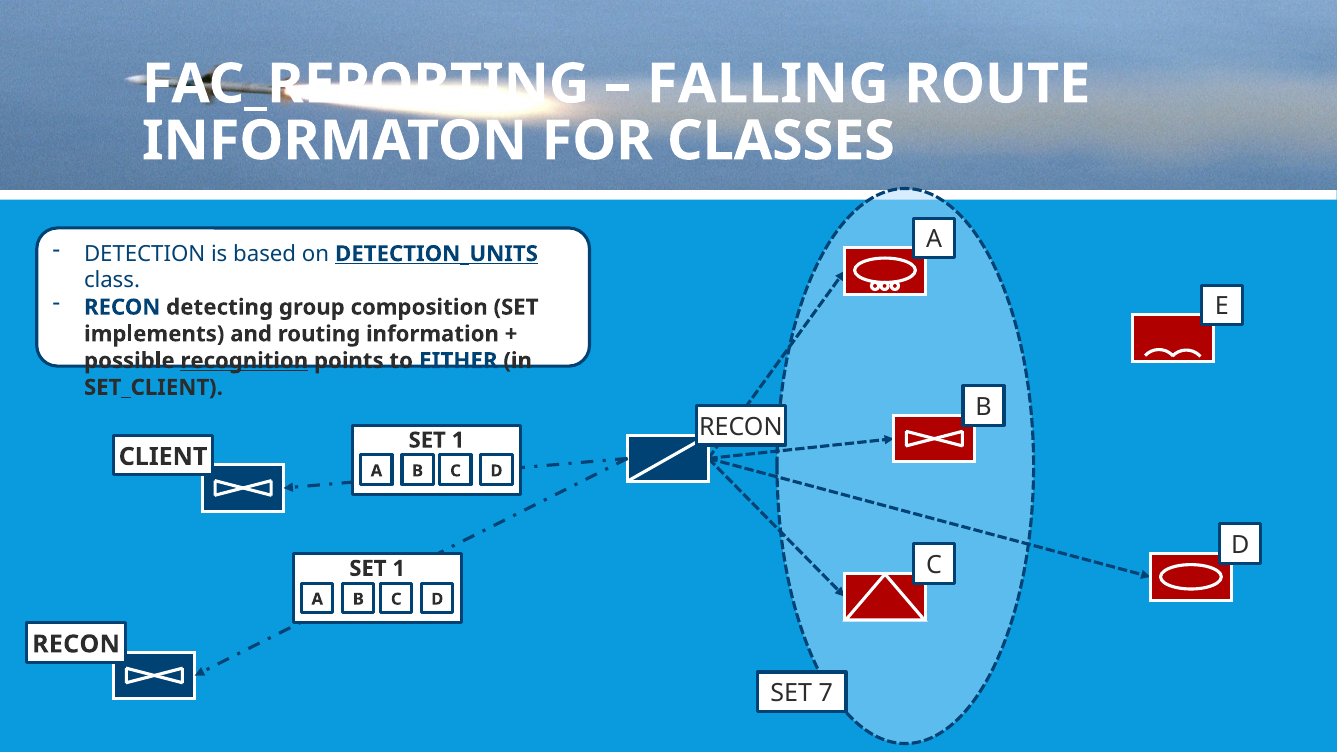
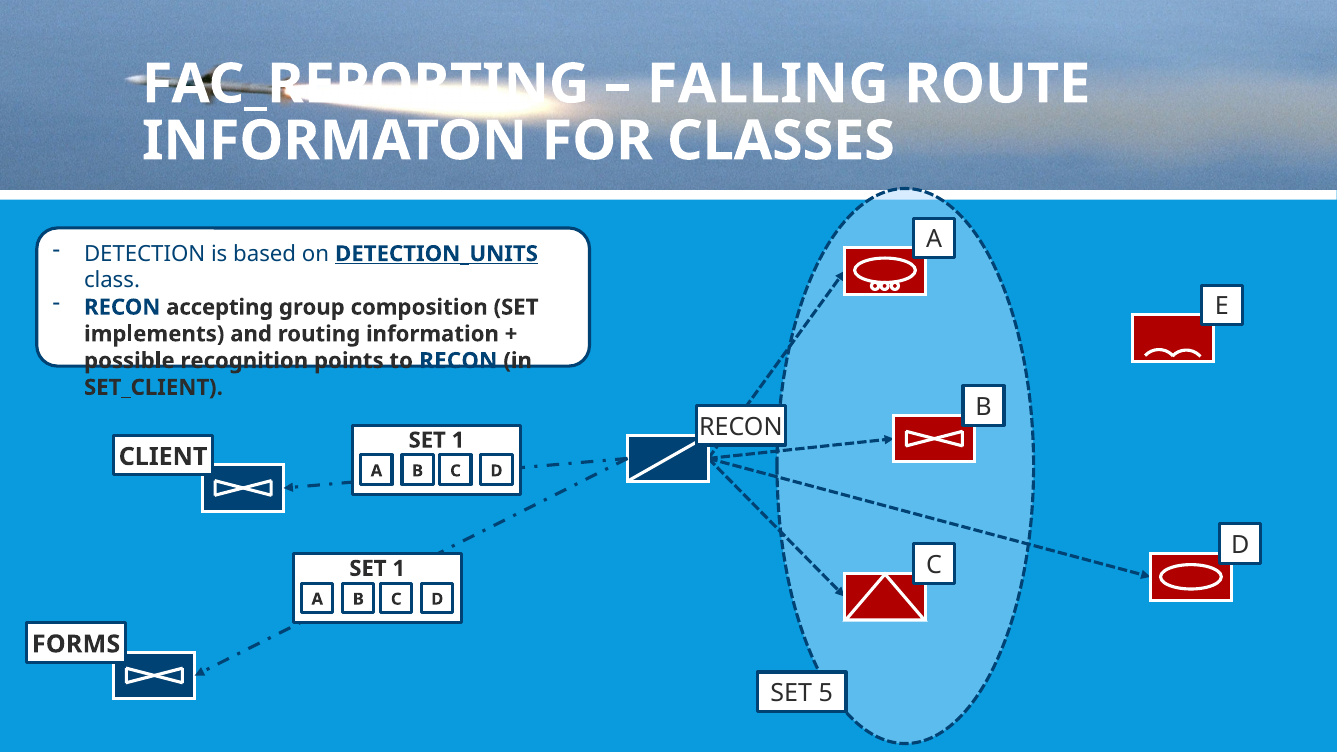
detecting: detecting -> accepting
recognition underline: present -> none
to EITHER: EITHER -> RECON
RECON at (76, 644): RECON -> FORMS
7: 7 -> 5
